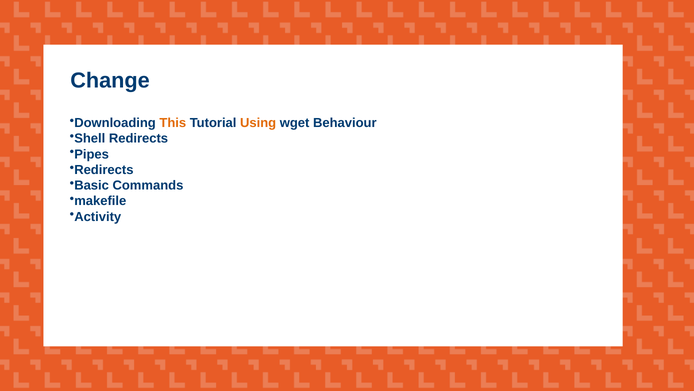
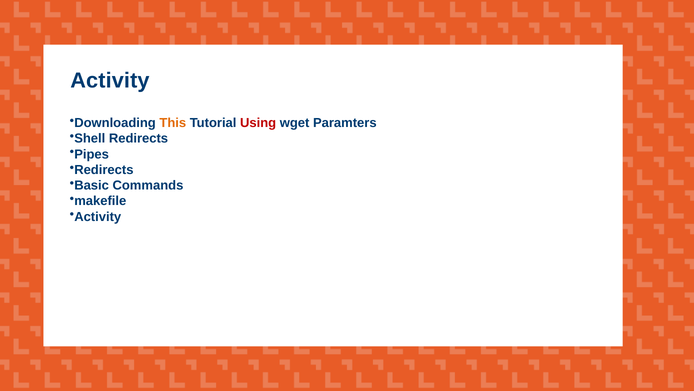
Change at (110, 80): Change -> Activity
Using colour: orange -> red
Behaviour: Behaviour -> Paramters
